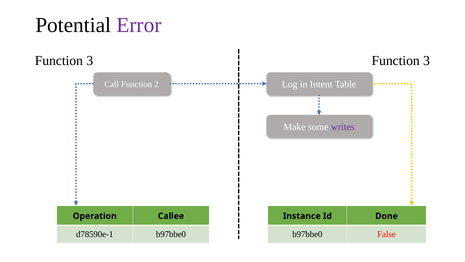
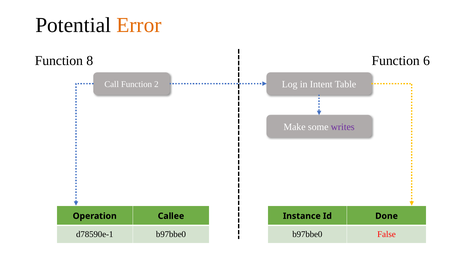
Error colour: purple -> orange
3 at (90, 61): 3 -> 8
3 at (427, 61): 3 -> 6
